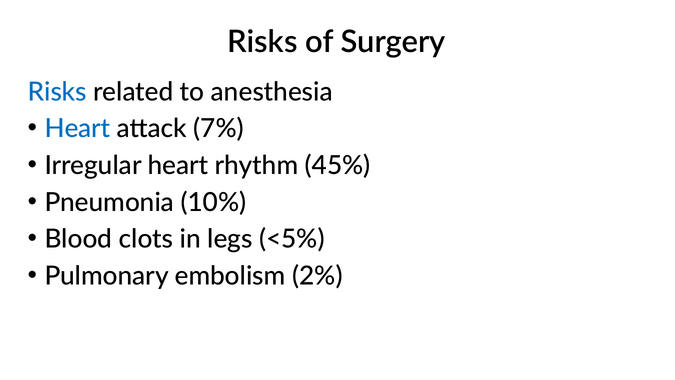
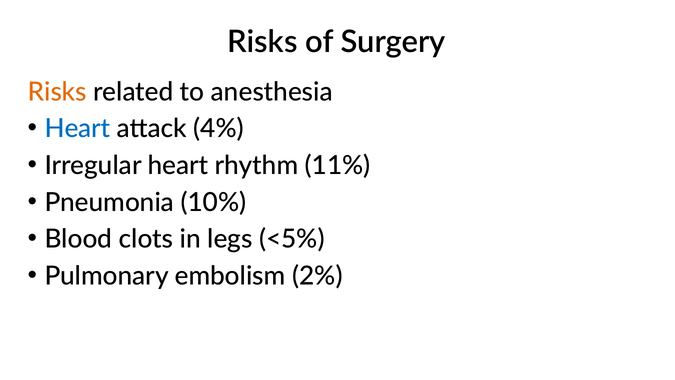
Risks at (57, 92) colour: blue -> orange
7%: 7% -> 4%
45%: 45% -> 11%
